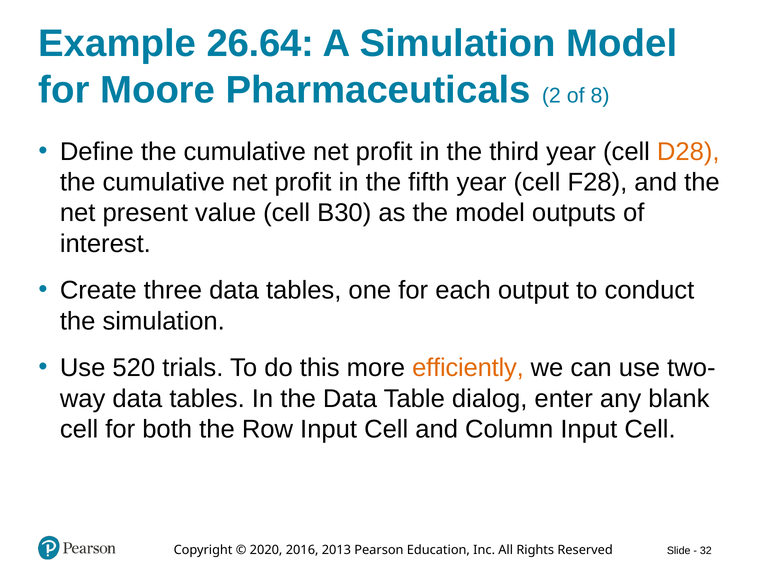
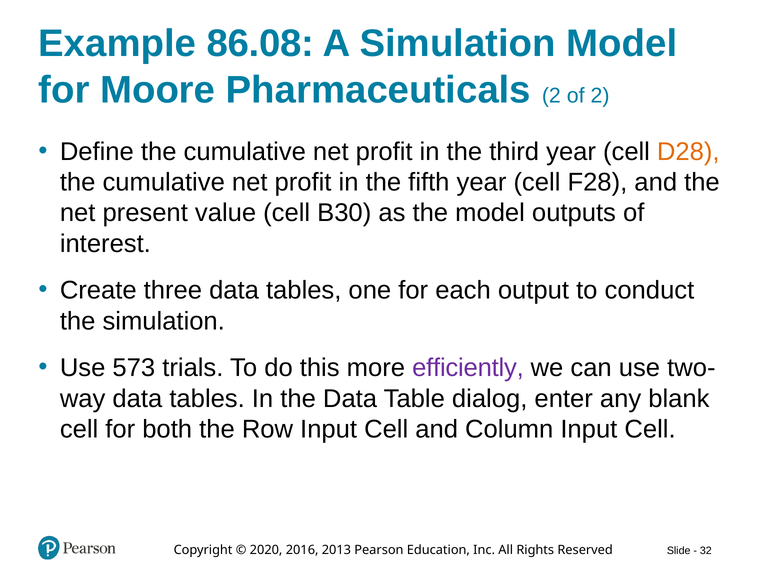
26.64: 26.64 -> 86.08
of 8: 8 -> 2
520: 520 -> 573
efficiently colour: orange -> purple
